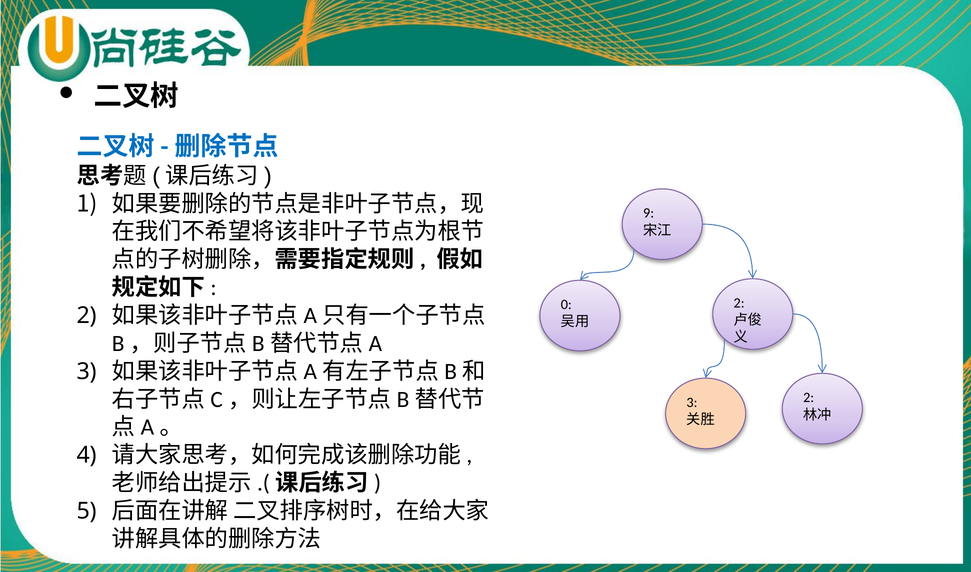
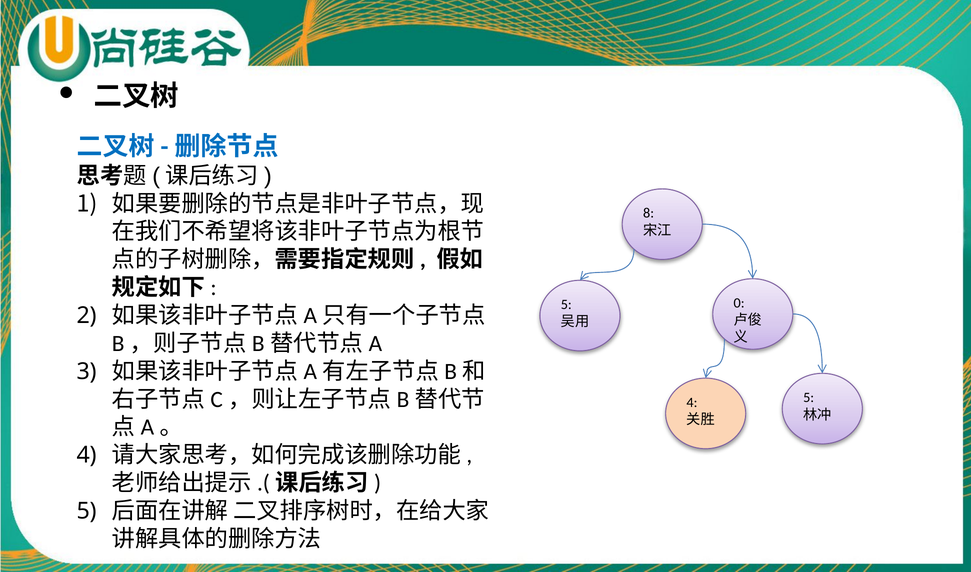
9: 9 -> 8
2 at (739, 303): 2 -> 0
0 at (566, 305): 0 -> 5
2 at (809, 397): 2 -> 5
3 at (692, 402): 3 -> 4
